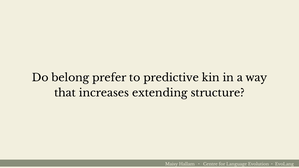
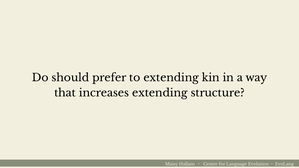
belong: belong -> should
to predictive: predictive -> extending
